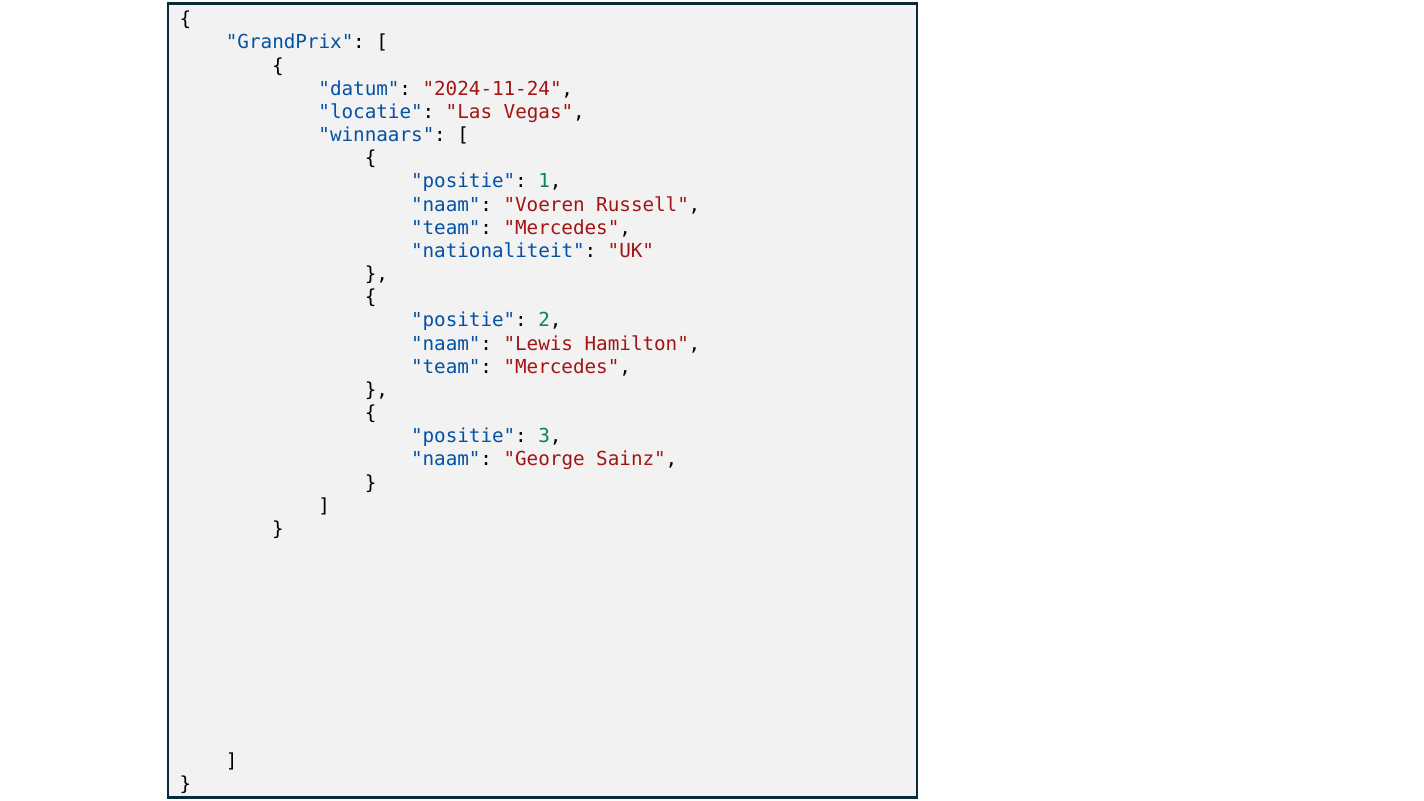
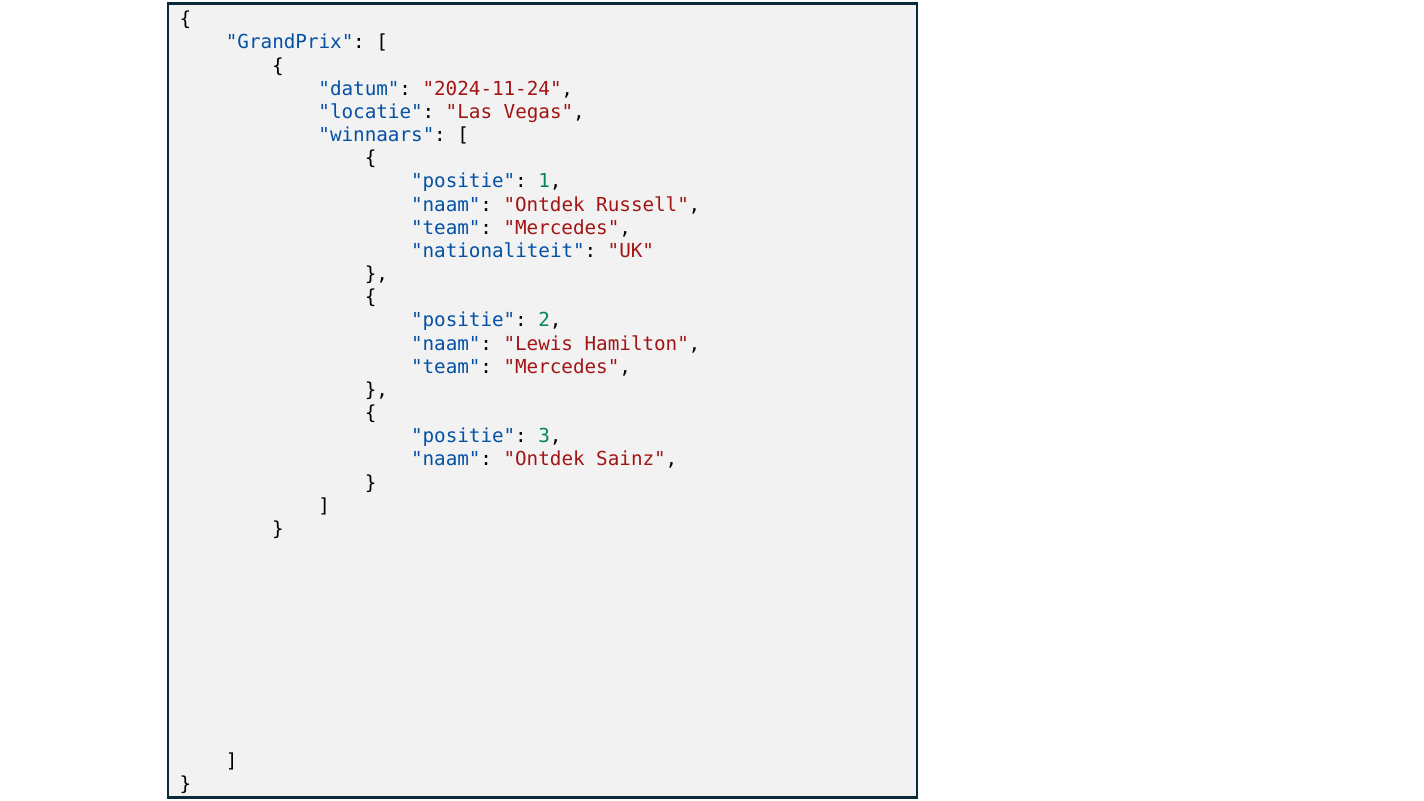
Voeren at (544, 205): Voeren -> Ontdek
George at (544, 460): George -> Ontdek
